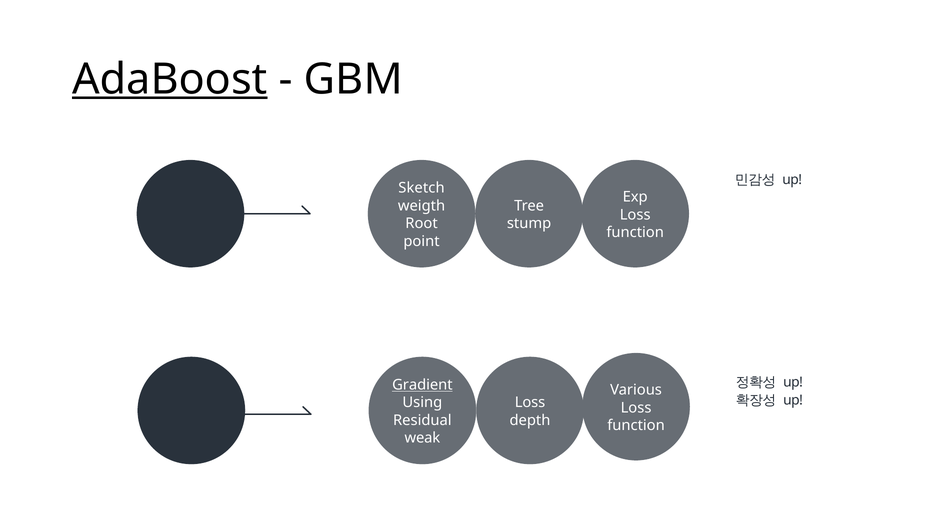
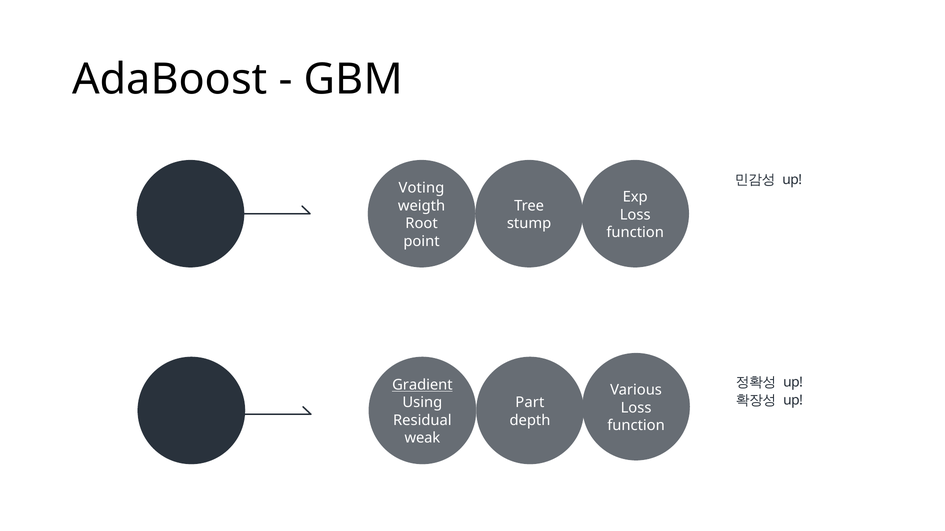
AdaBoost underline: present -> none
Sketch: Sketch -> Voting
Loss at (530, 403): Loss -> Part
